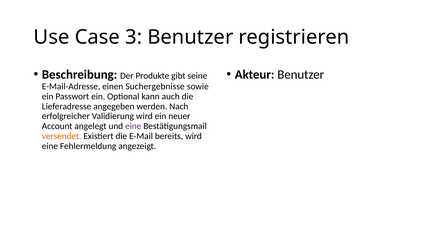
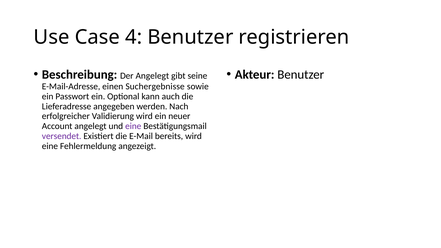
3: 3 -> 4
Der Produkte: Produkte -> Angelegt
versendet colour: orange -> purple
